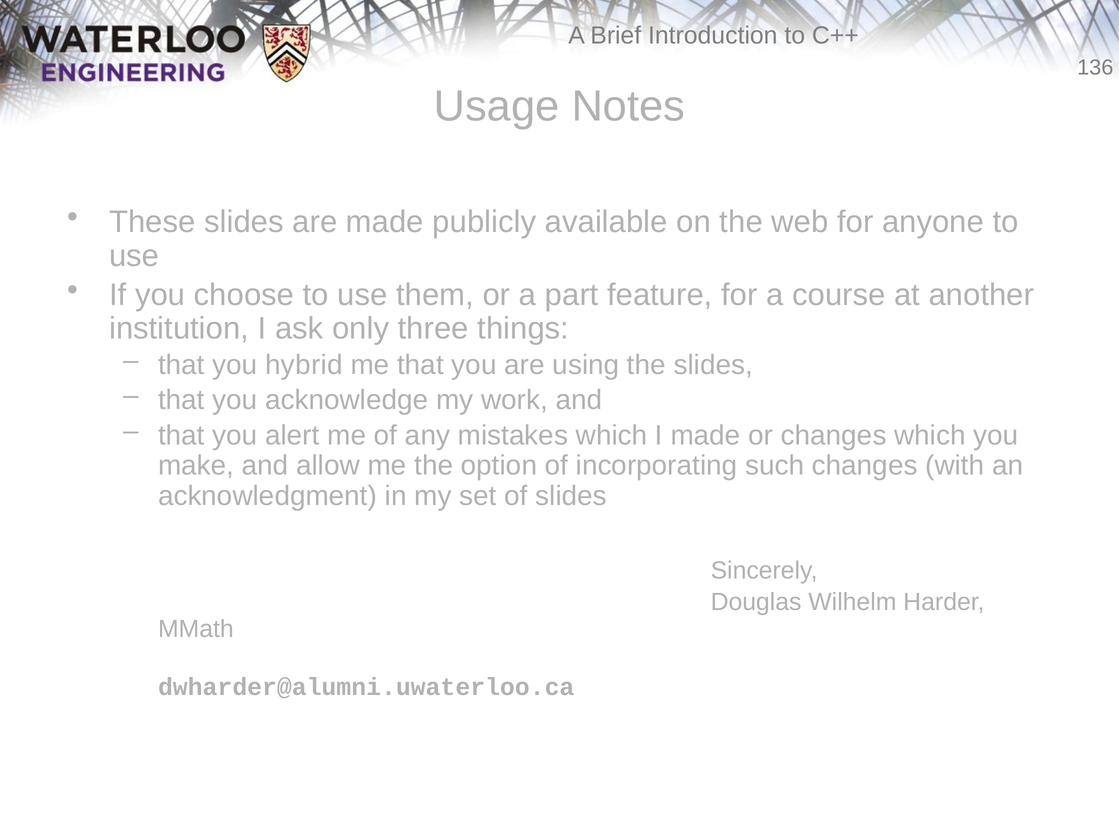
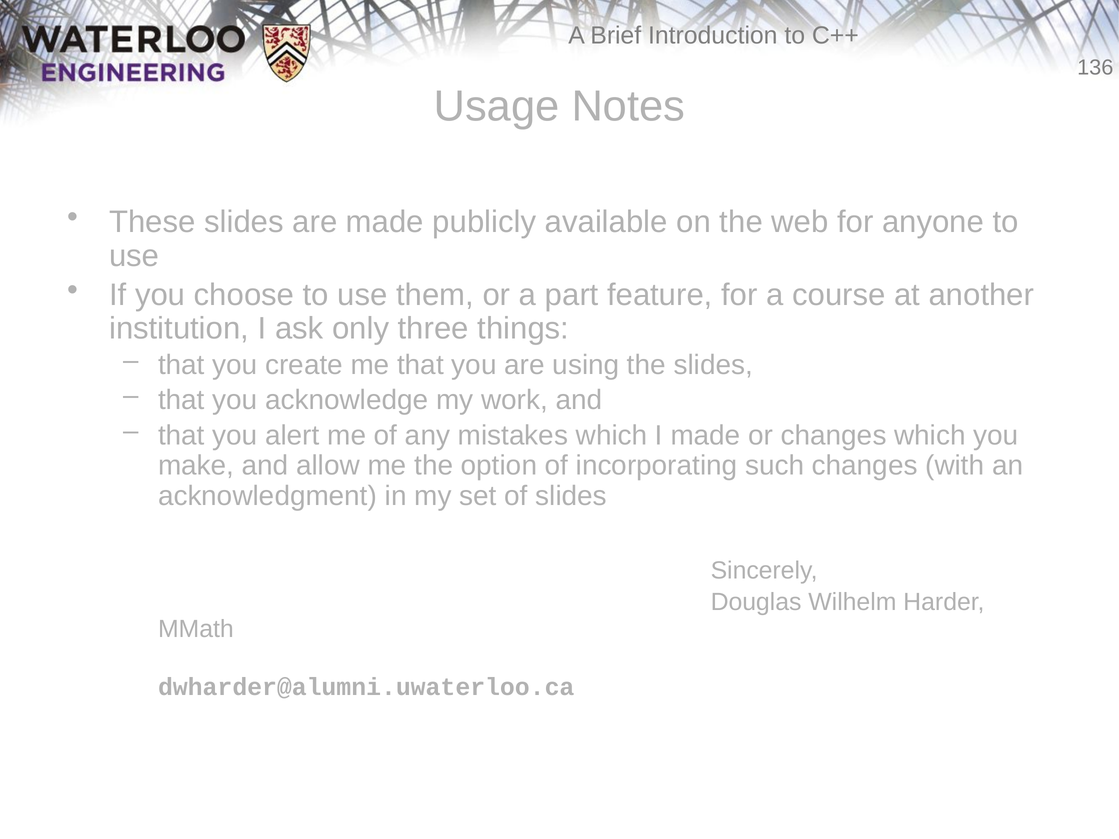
hybrid: hybrid -> create
